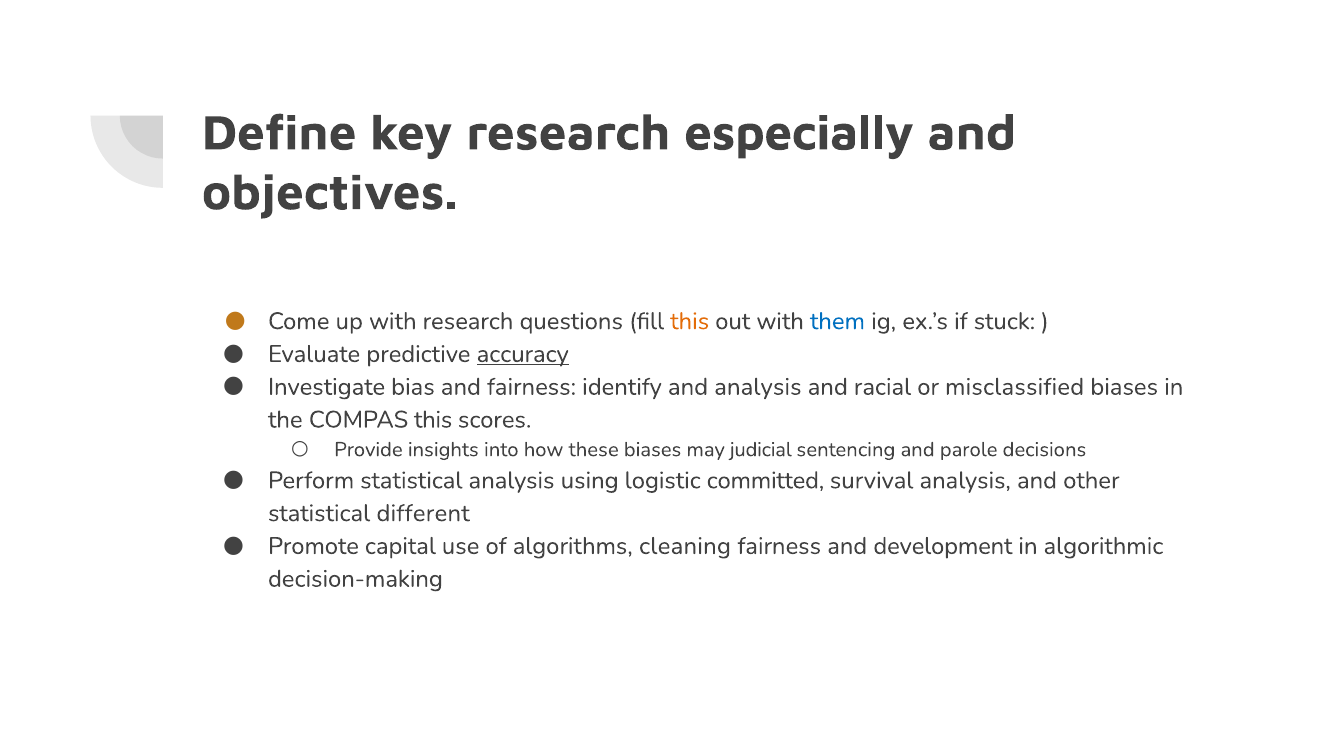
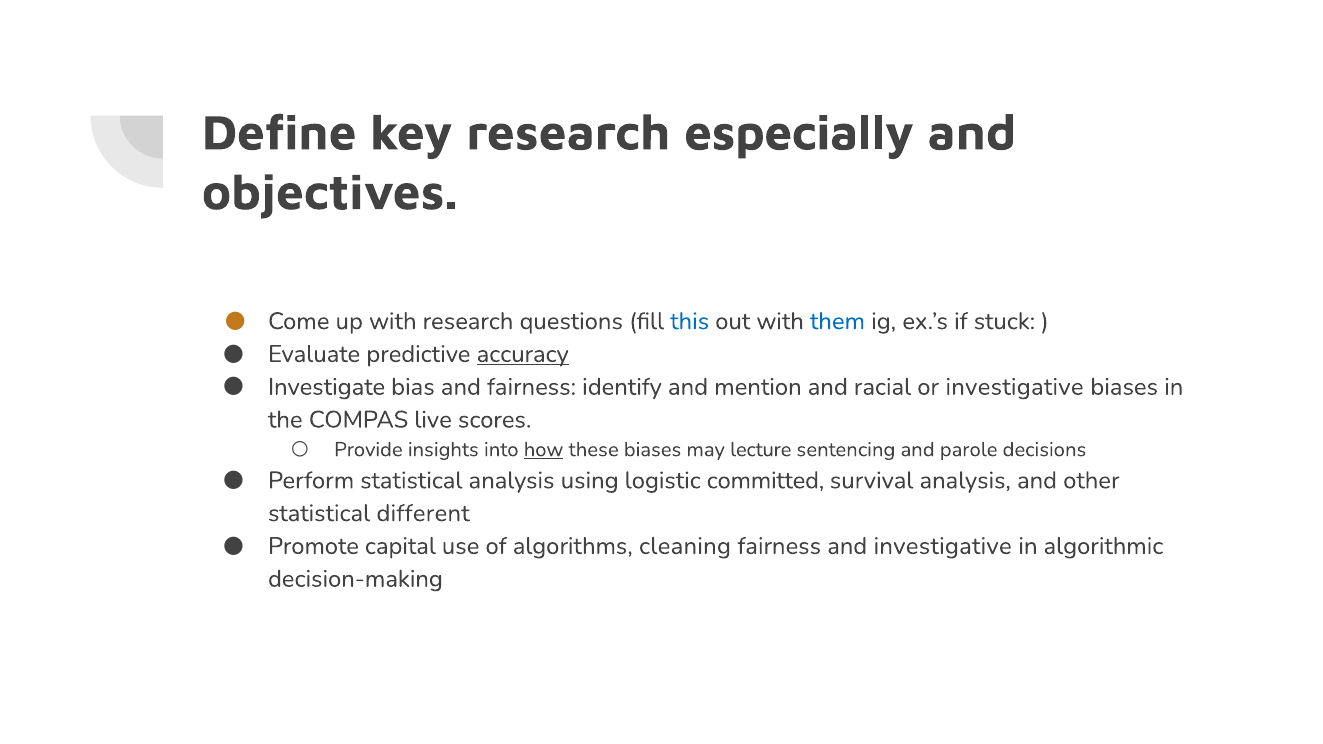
this at (690, 321) colour: orange -> blue
and analysis: analysis -> mention
or misclassified: misclassified -> investigative
COMPAS this: this -> live
how underline: none -> present
judicial: judicial -> lecture
and development: development -> investigative
